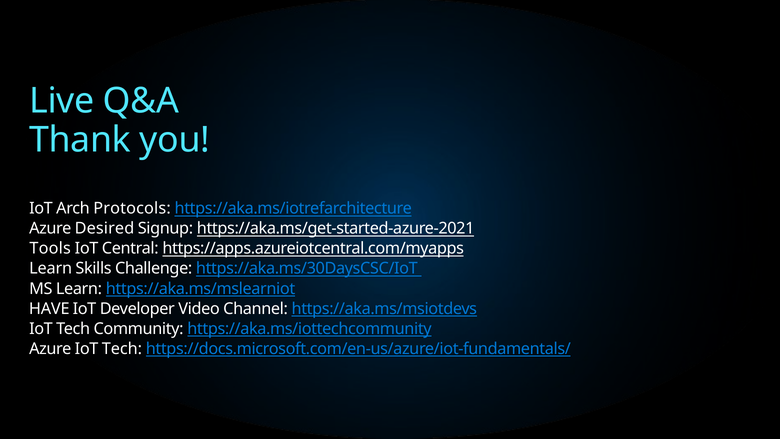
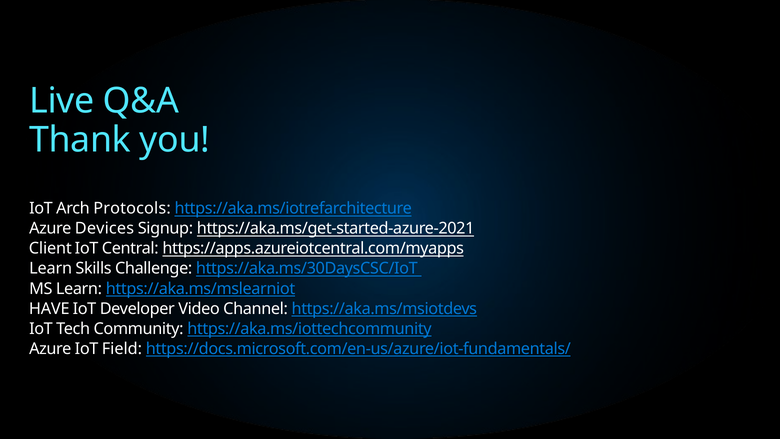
Desired: Desired -> Devices
Tools: Tools -> Client
Azure IoT Tech: Tech -> Field
